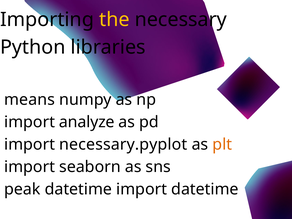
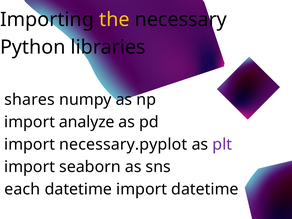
means: means -> shares
plt colour: orange -> purple
peak: peak -> each
